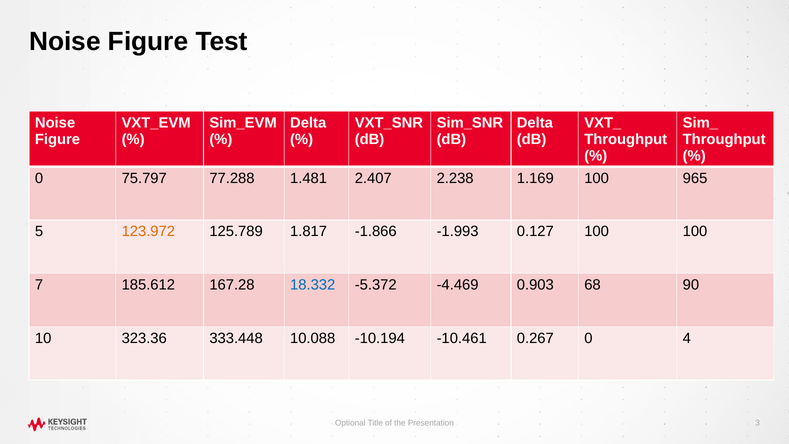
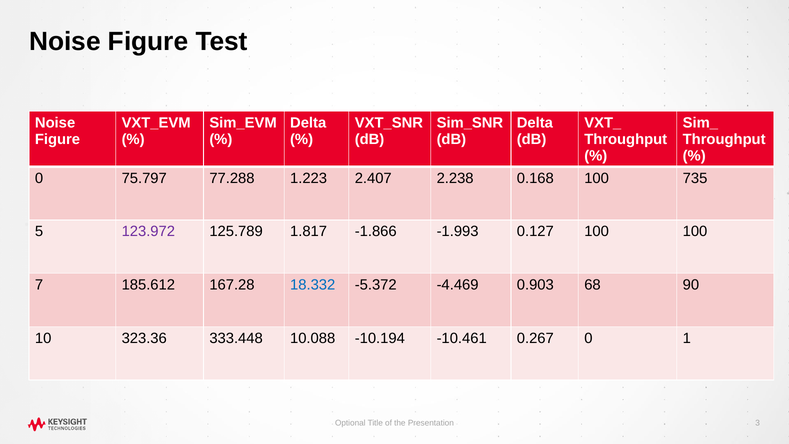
1.481: 1.481 -> 1.223
1.169: 1.169 -> 0.168
965: 965 -> 735
123.972 colour: orange -> purple
4: 4 -> 1
